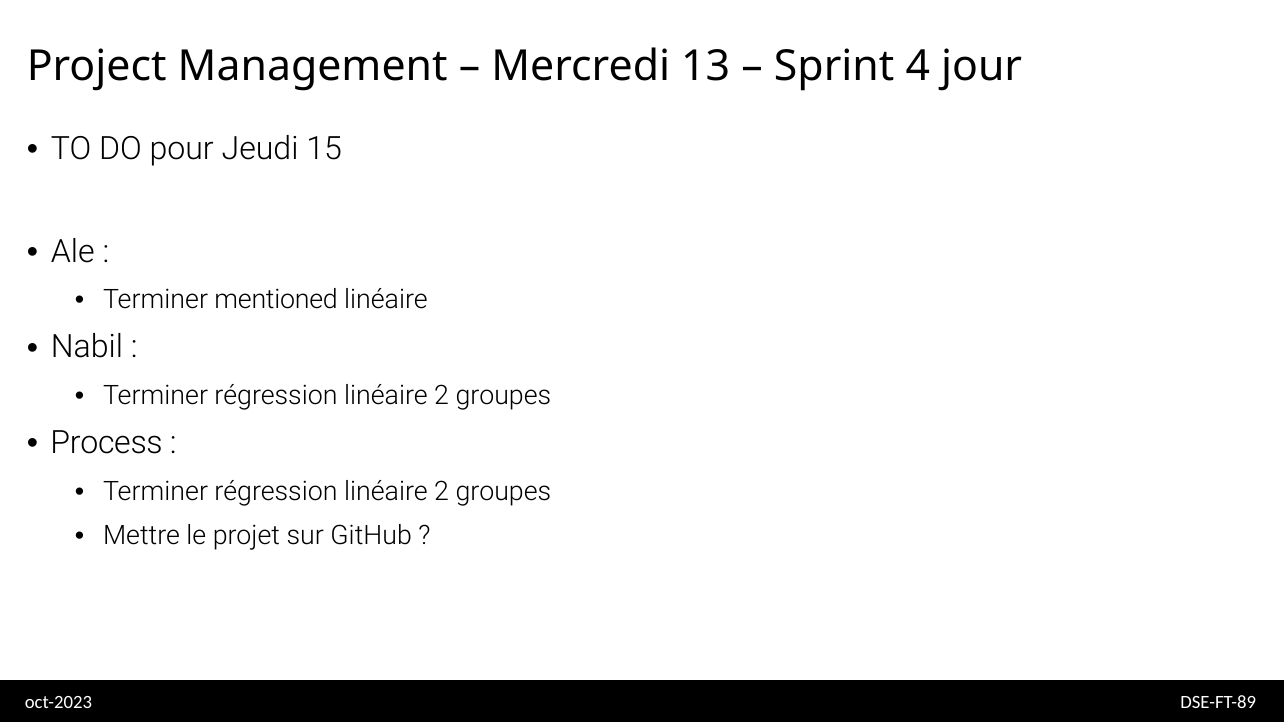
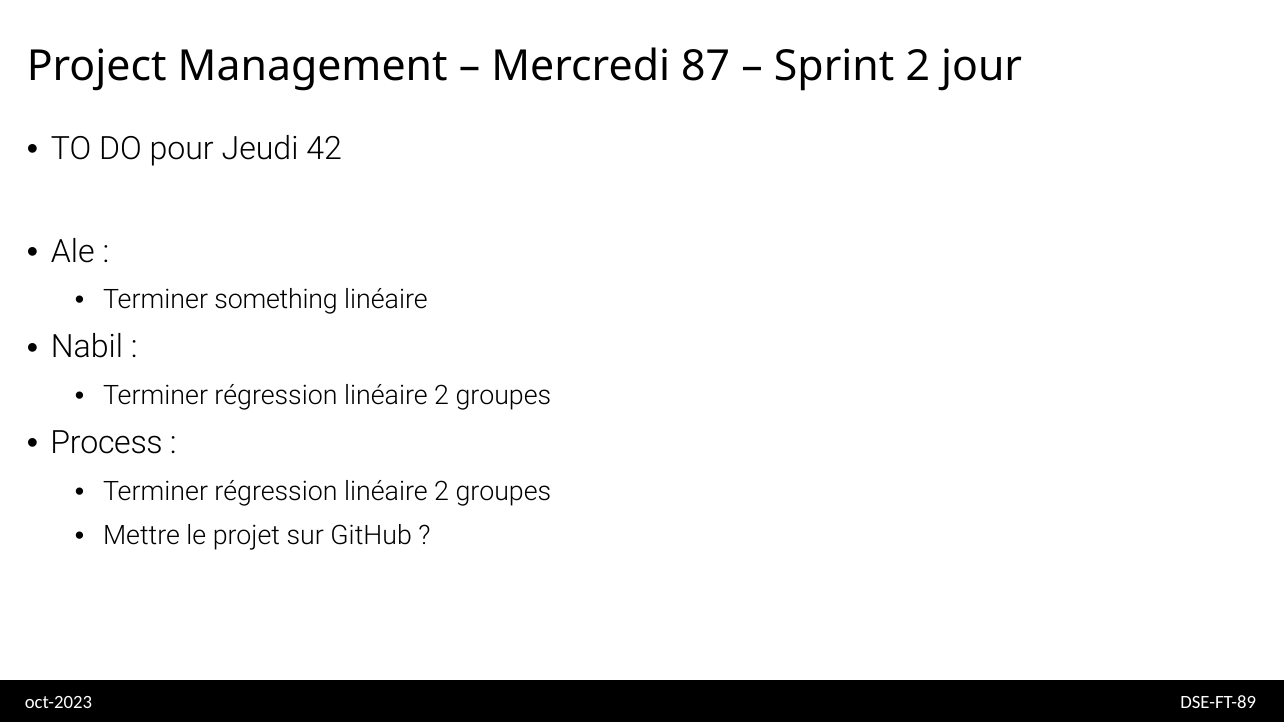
13: 13 -> 87
Sprint 4: 4 -> 2
15: 15 -> 42
mentioned: mentioned -> something
